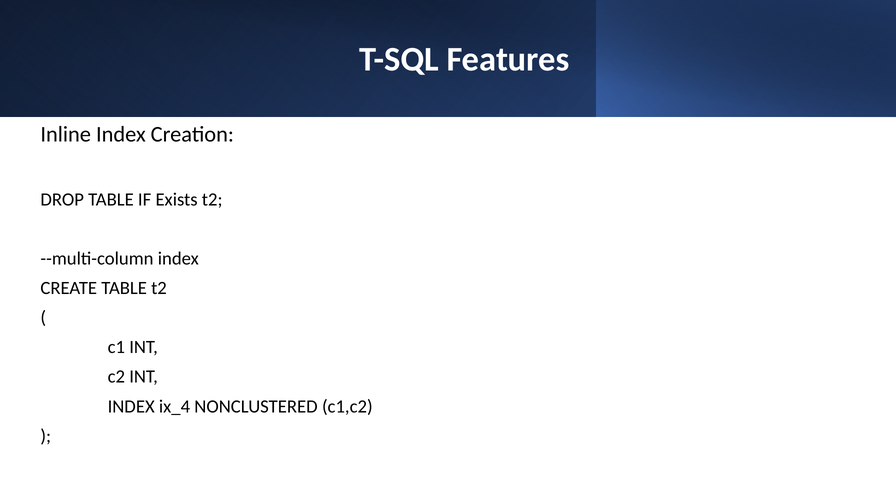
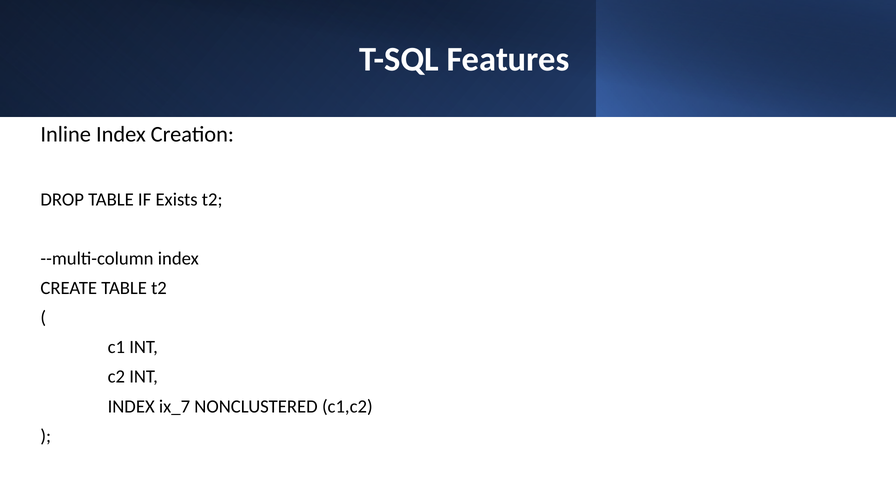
ix_4: ix_4 -> ix_7
